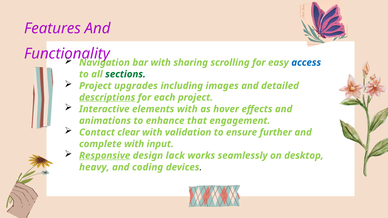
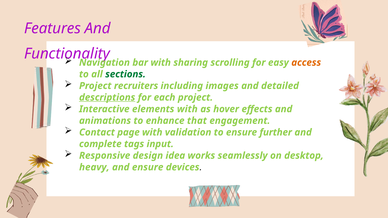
access colour: blue -> orange
upgrades: upgrades -> recruiters
clear: clear -> page
complete with: with -> tags
Responsive underline: present -> none
lack: lack -> idea
and coding: coding -> ensure
